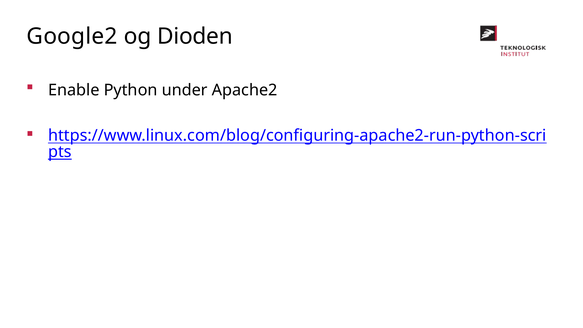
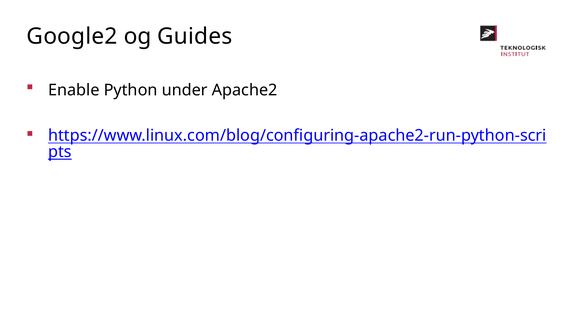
Dioden: Dioden -> Guides
